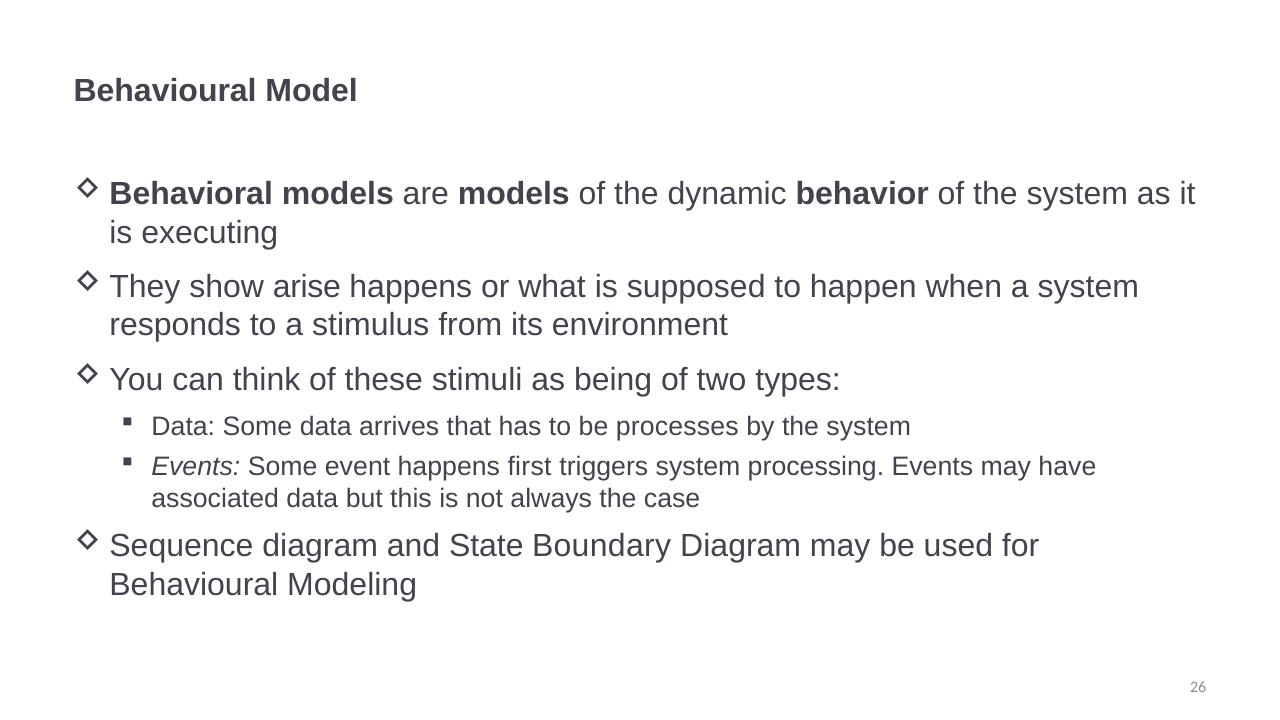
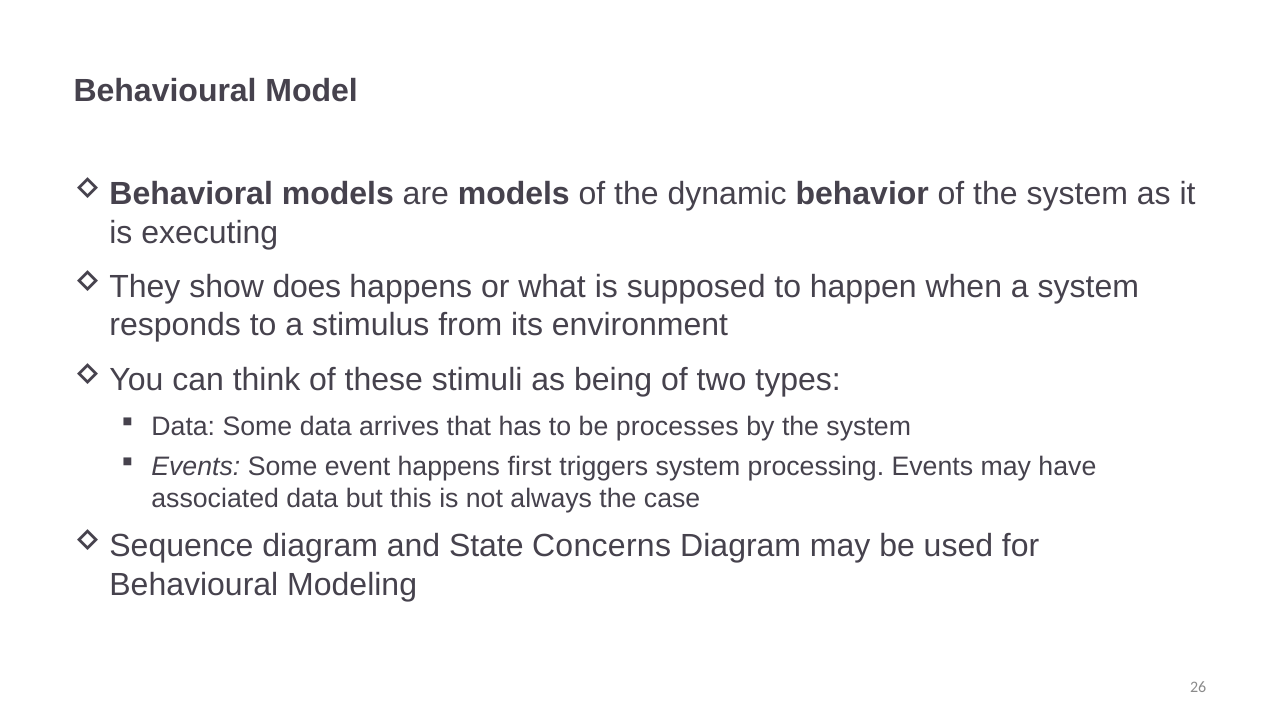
arise: arise -> does
Boundary: Boundary -> Concerns
